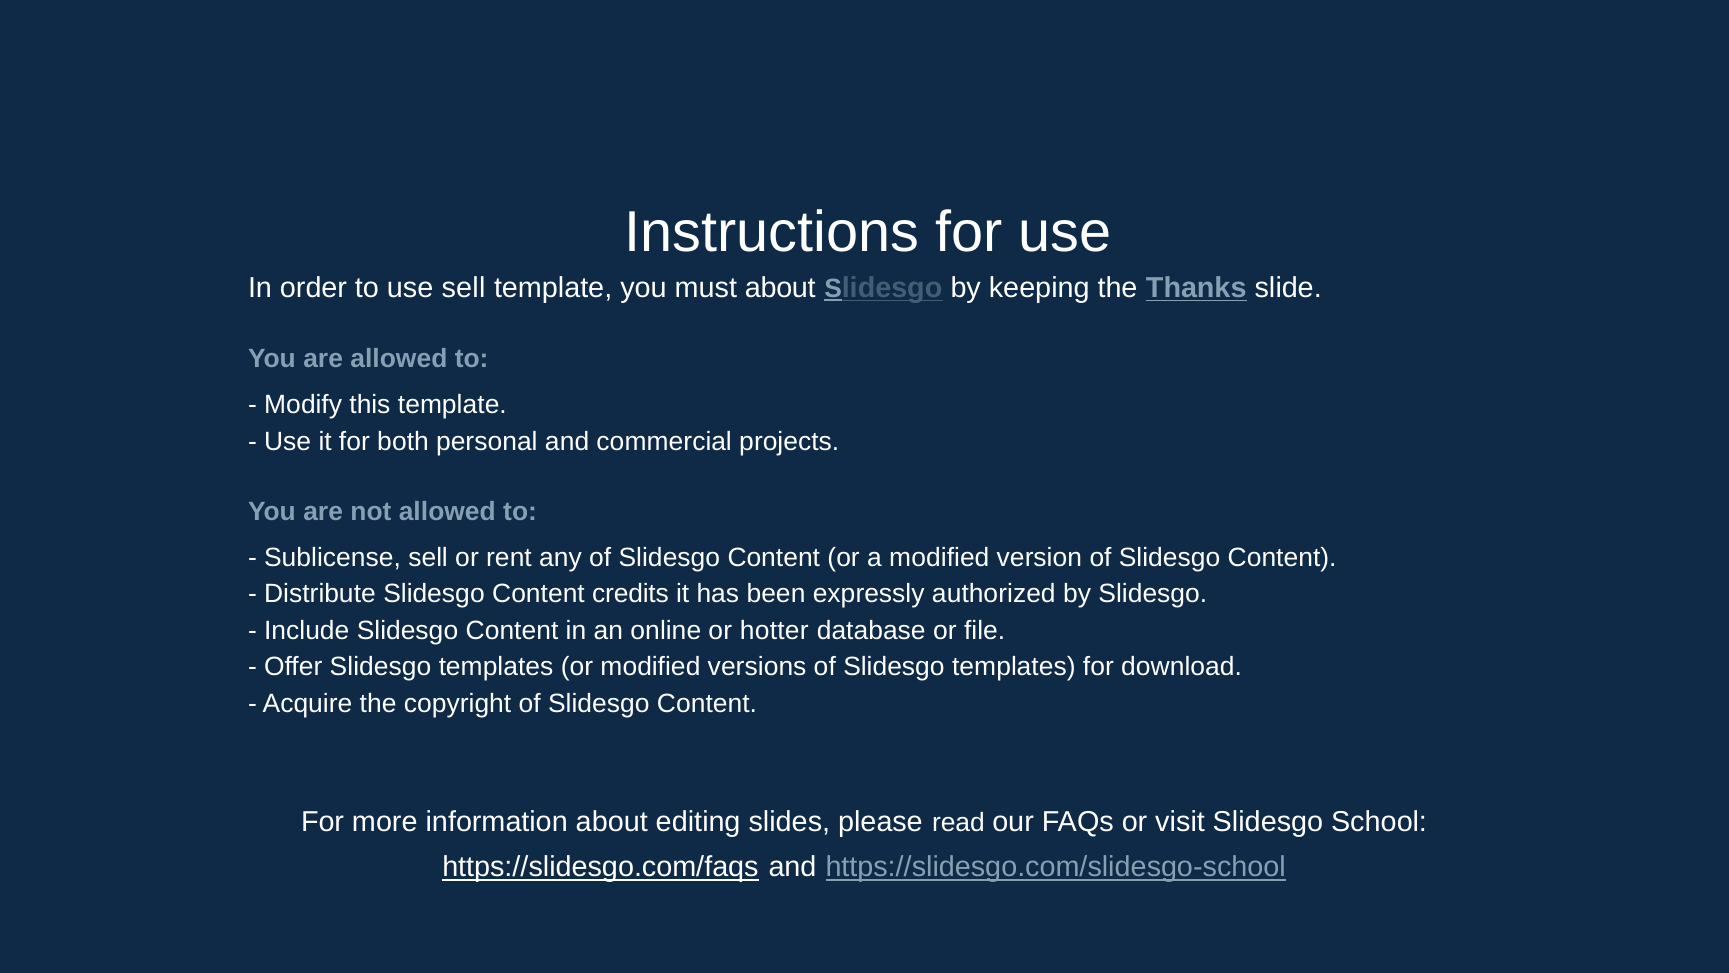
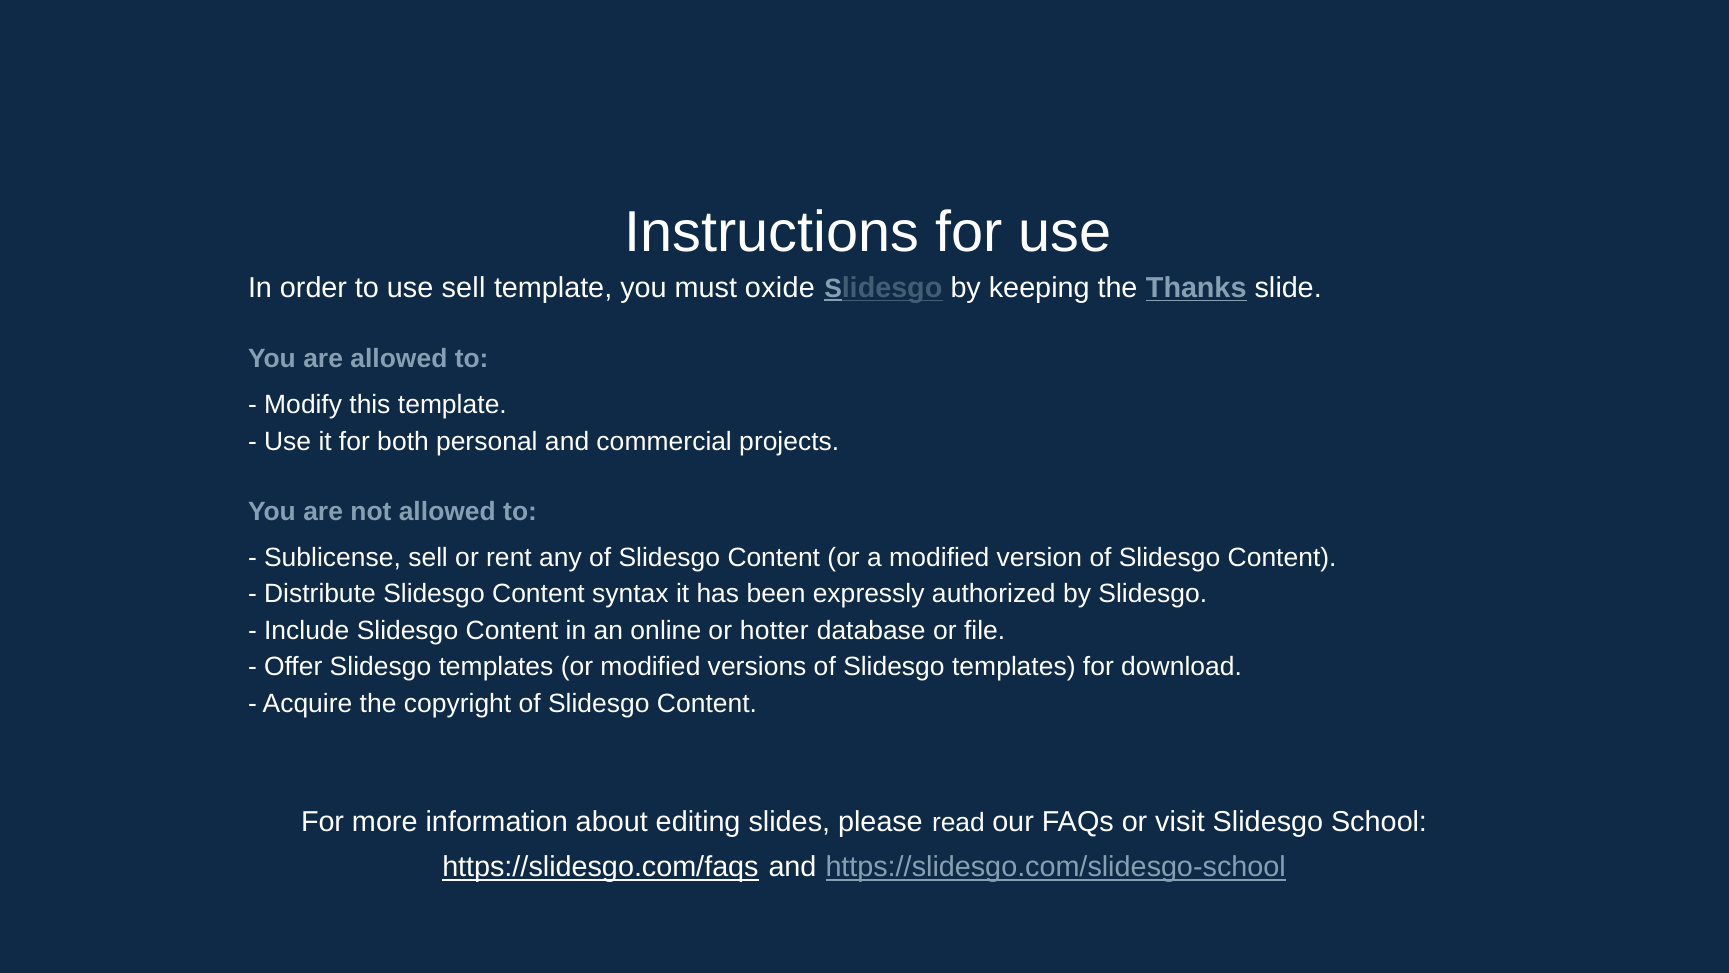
must about: about -> oxide
credits: credits -> syntax
